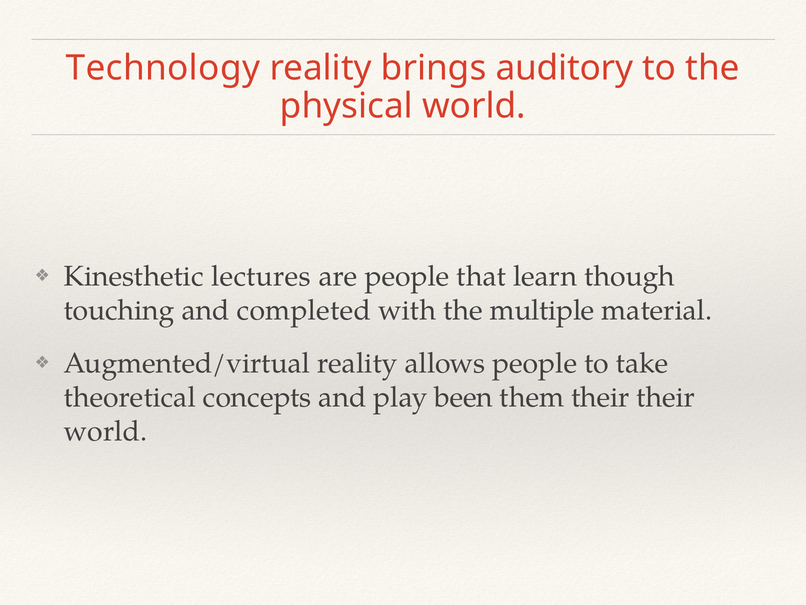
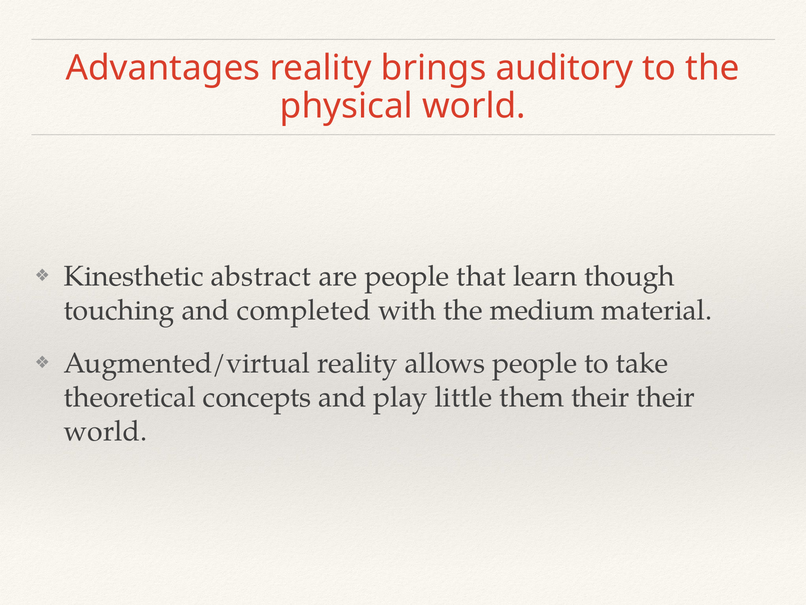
Technology: Technology -> Advantages
lectures: lectures -> abstract
multiple: multiple -> medium
been: been -> little
